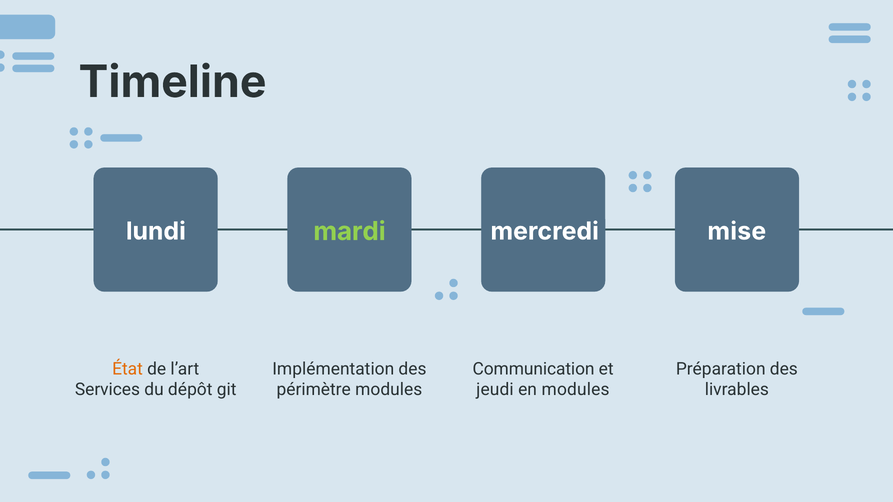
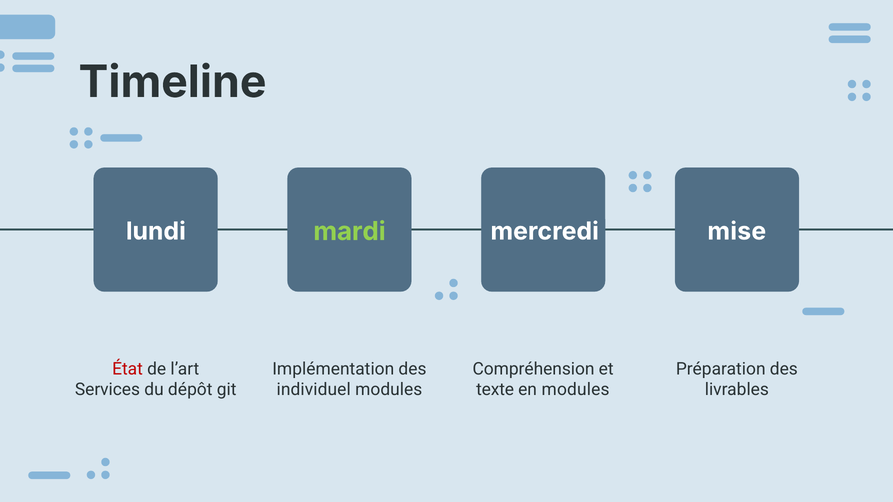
État colour: orange -> red
Communication: Communication -> Compréhension
périmètre: périmètre -> individuel
jeudi: jeudi -> texte
